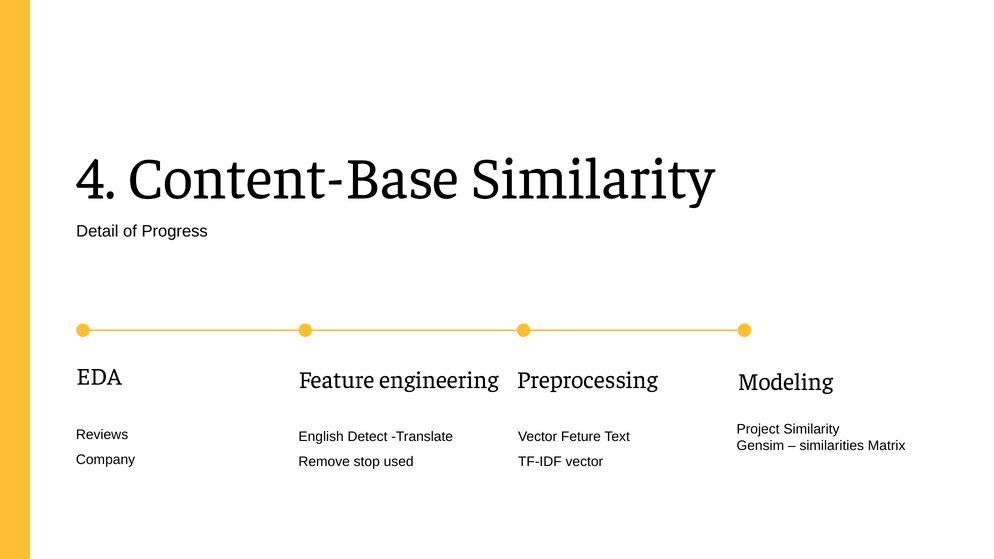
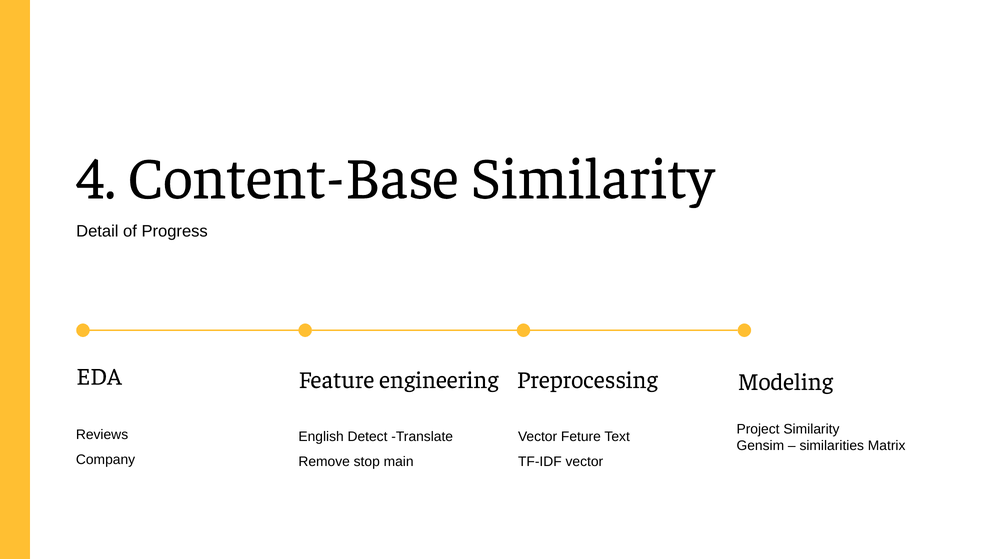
used: used -> main
